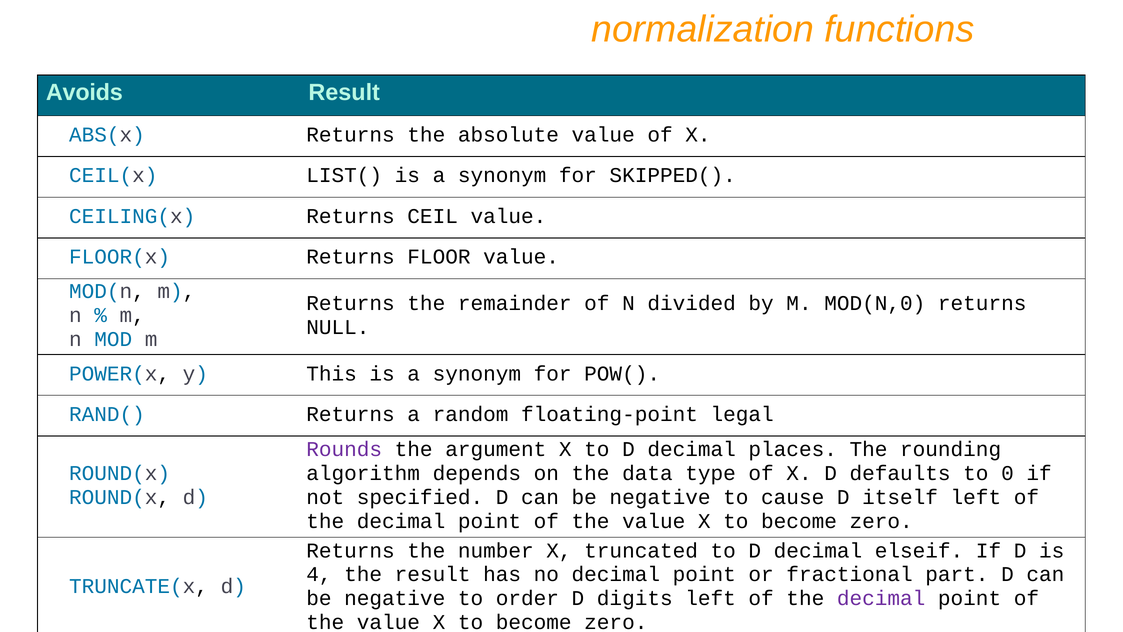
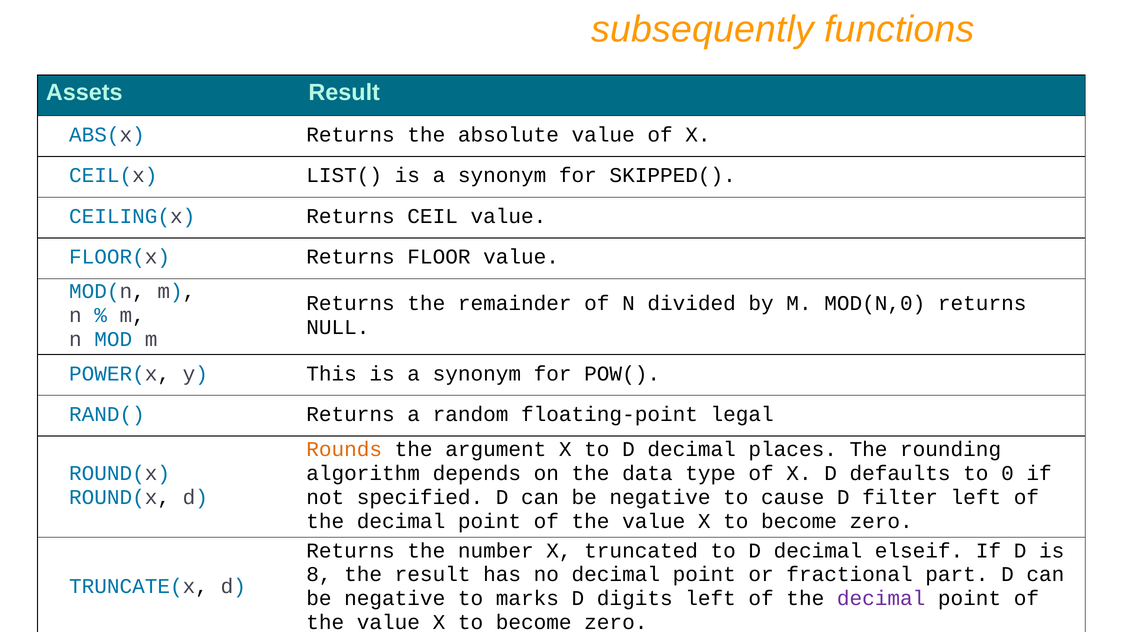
normalization: normalization -> subsequently
Avoids: Avoids -> Assets
Rounds colour: purple -> orange
itself: itself -> filter
4: 4 -> 8
order: order -> marks
